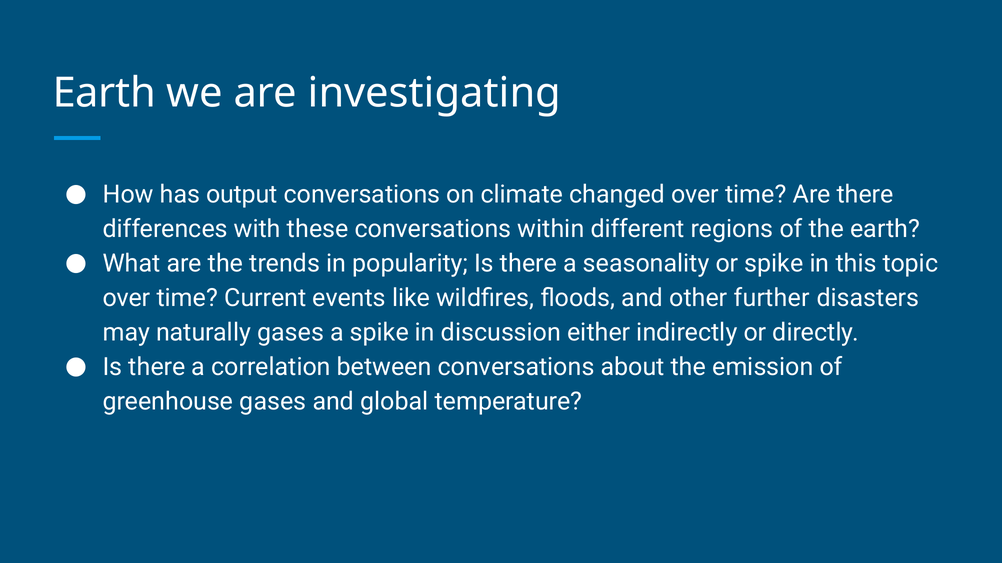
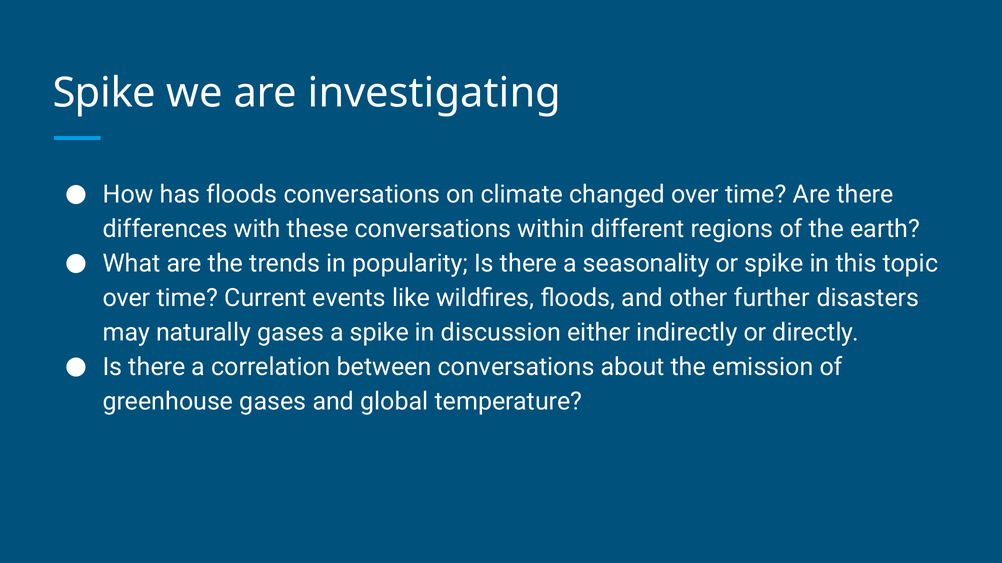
Earth at (104, 93): Earth -> Spike
has output: output -> floods
